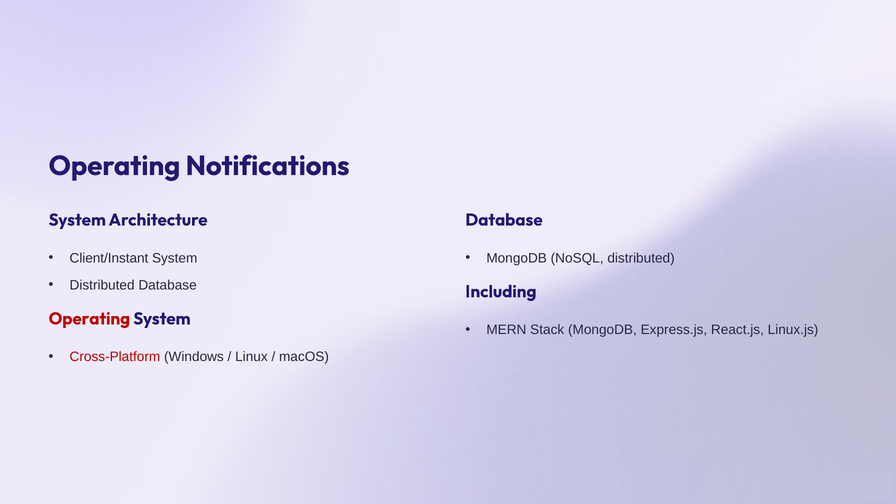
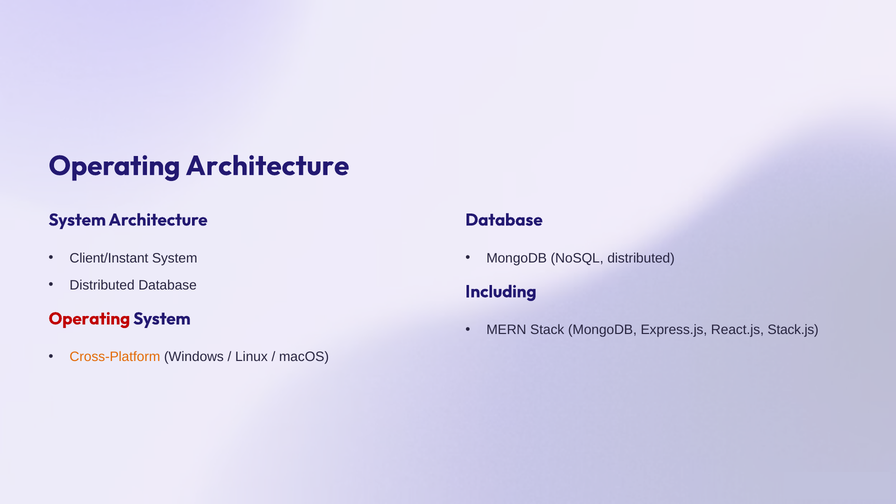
Operating Notifications: Notifications -> Architecture
Linux.js: Linux.js -> Stack.js
Cross-Platform colour: red -> orange
